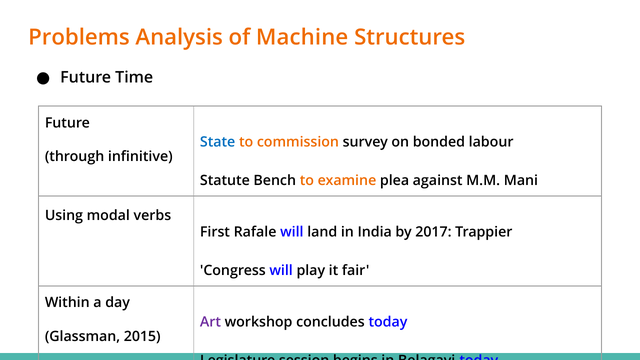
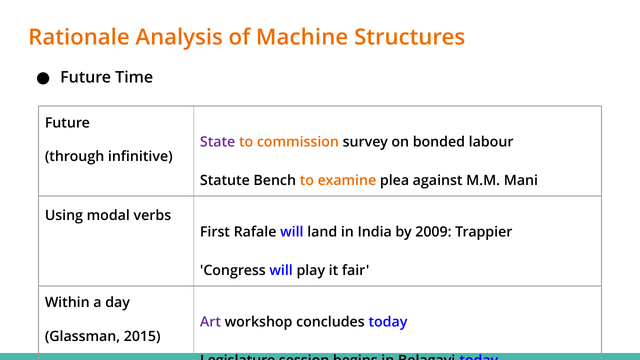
Problems: Problems -> Rationale
State colour: blue -> purple
2017: 2017 -> 2009
